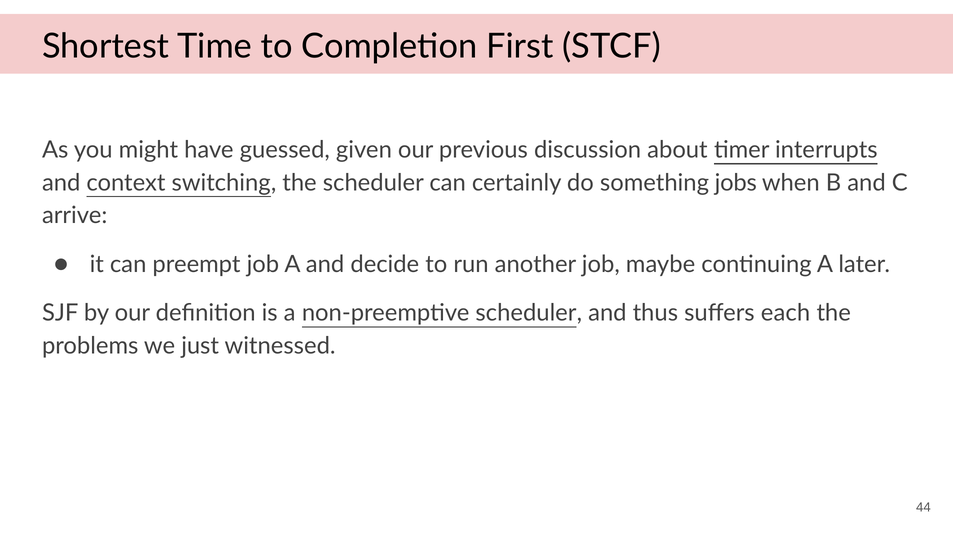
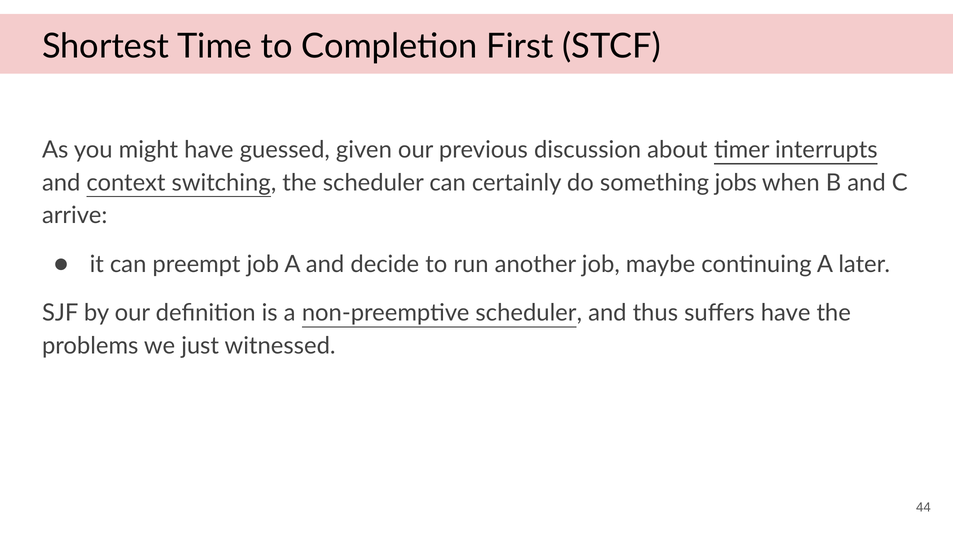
suffers each: each -> have
